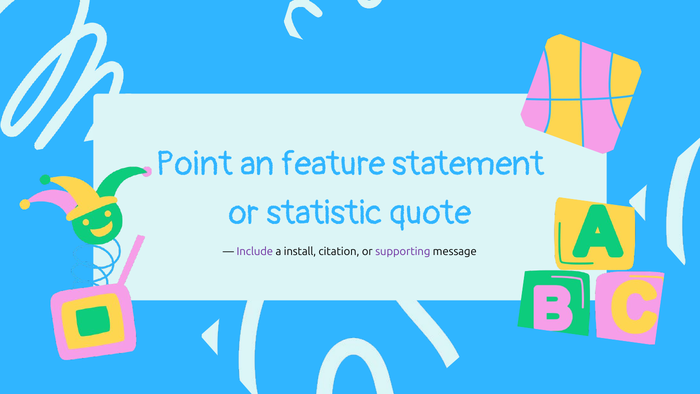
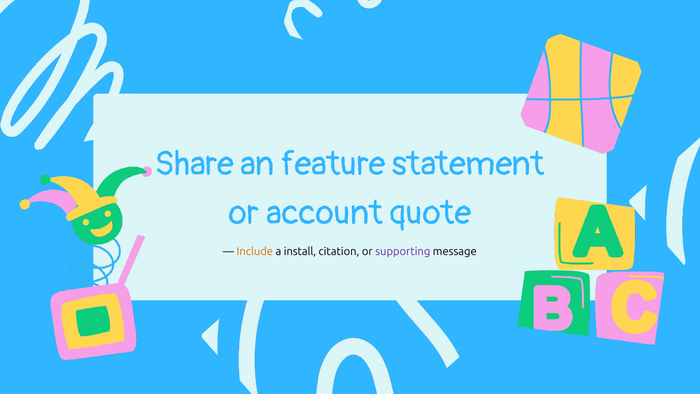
Point: Point -> Share
statistic: statistic -> account
Include colour: purple -> orange
